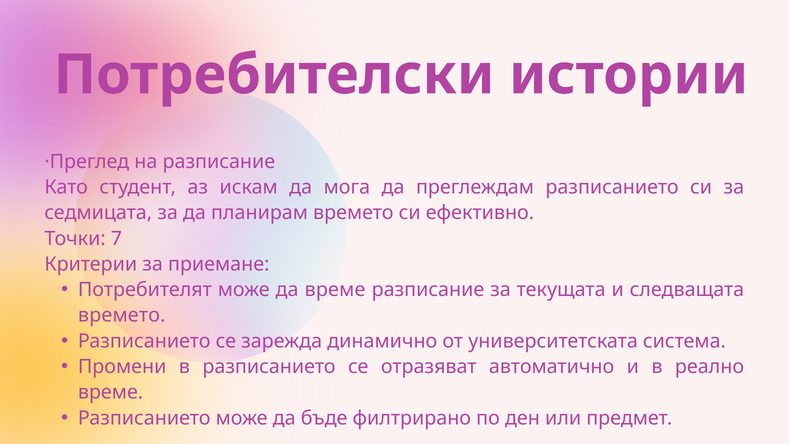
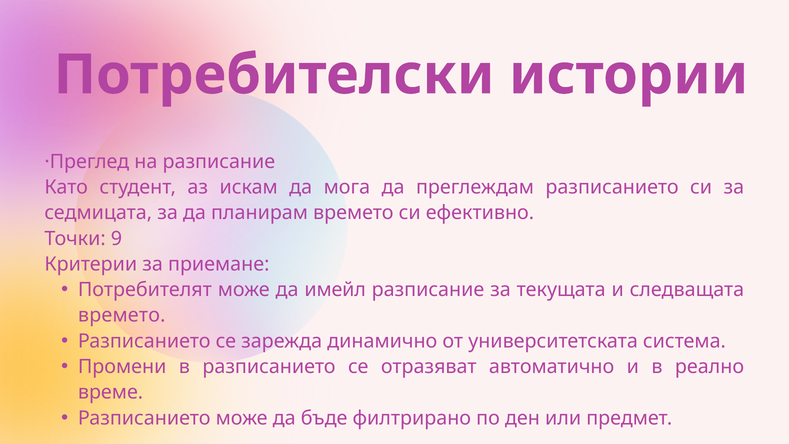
7: 7 -> 9
да време: време -> имейл
